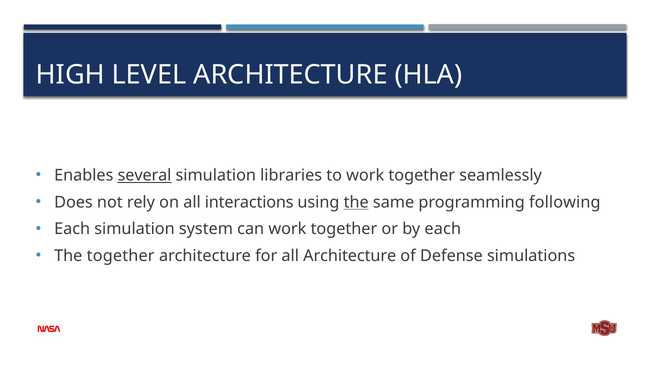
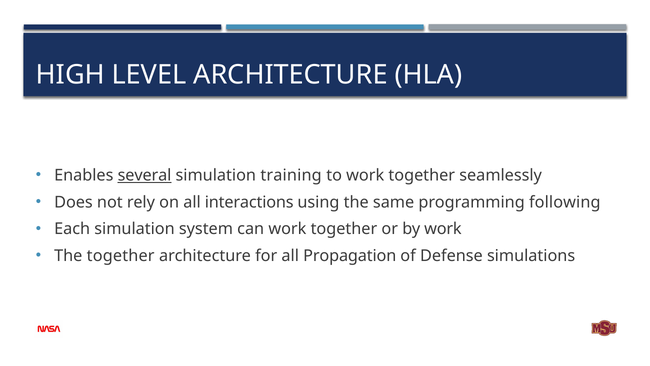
libraries: libraries -> training
the at (356, 202) underline: present -> none
by each: each -> work
all Architecture: Architecture -> Propagation
